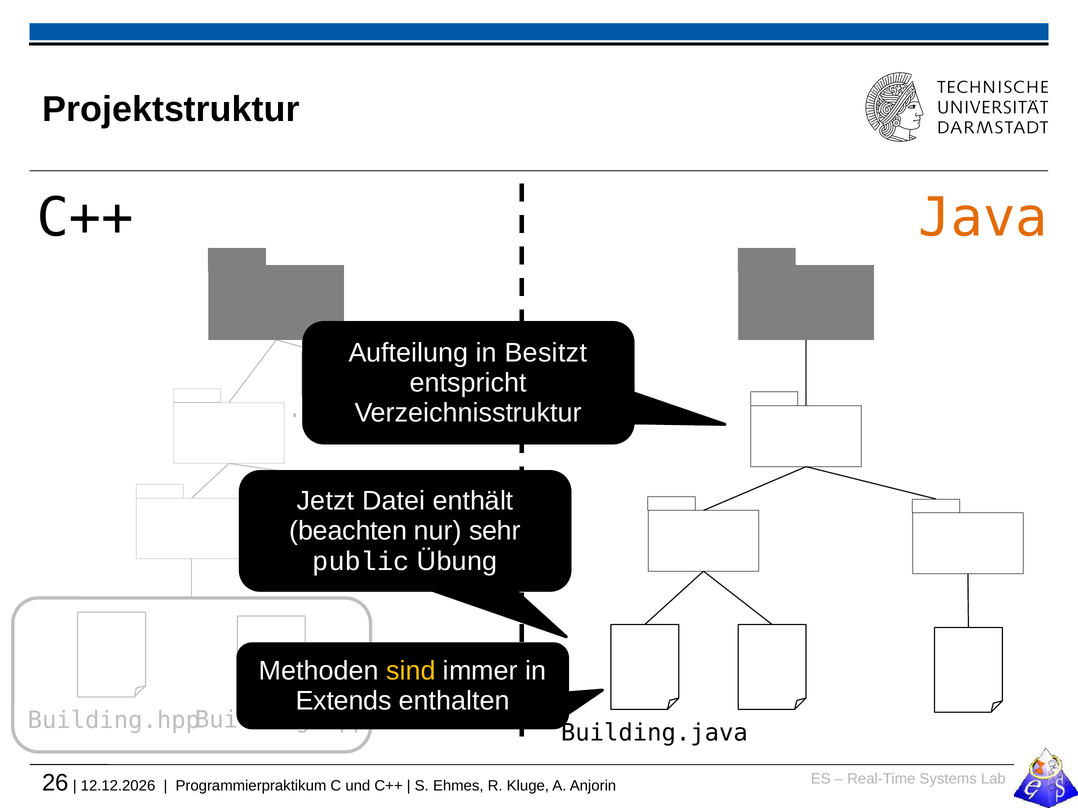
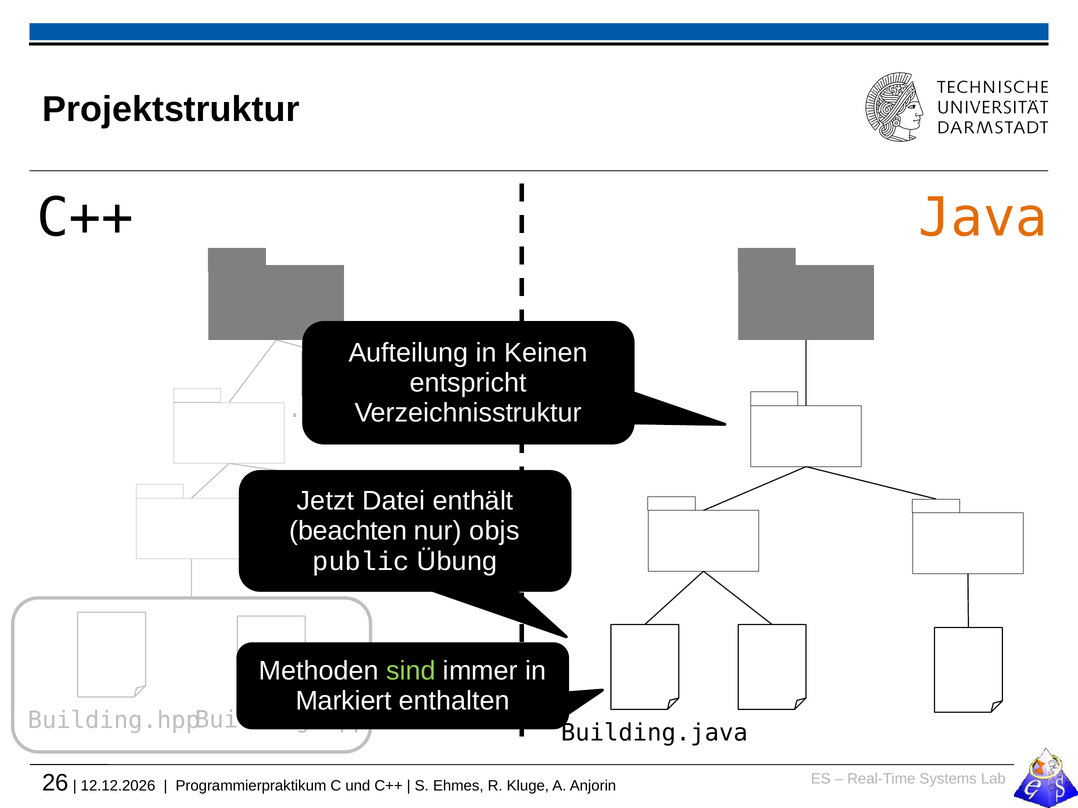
Besitzt: Besitzt -> Keinen
sehr: sehr -> objs
sind colour: yellow -> light green
Extends: Extends -> Markiert
